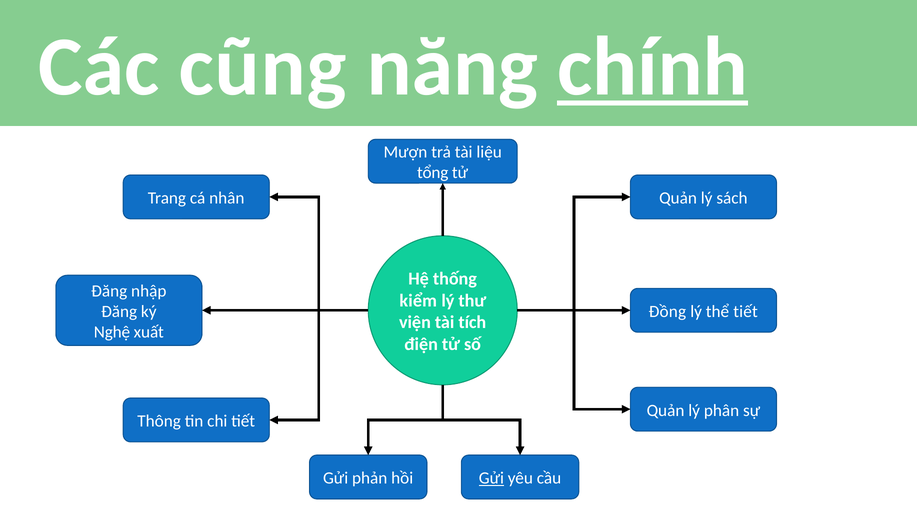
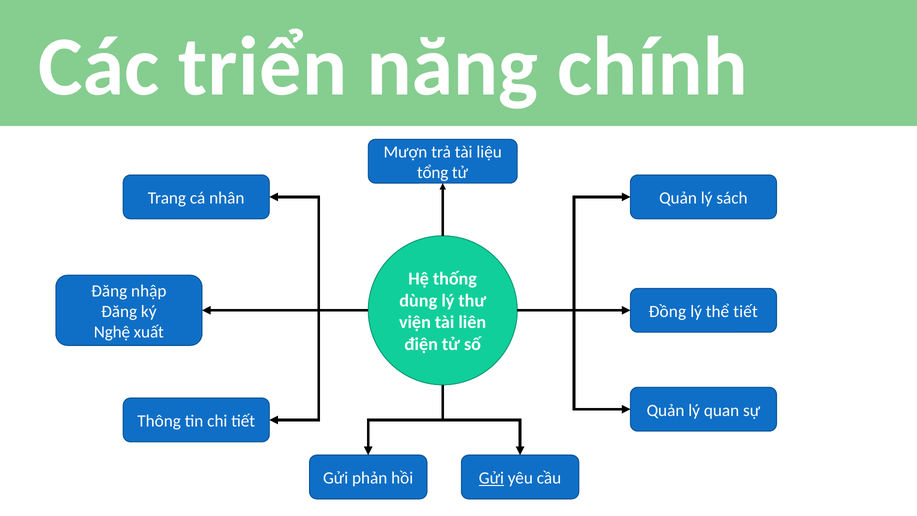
cũng: cũng -> triển
chính underline: present -> none
kiểm: kiểm -> dùng
tích: tích -> liên
phân: phân -> quan
